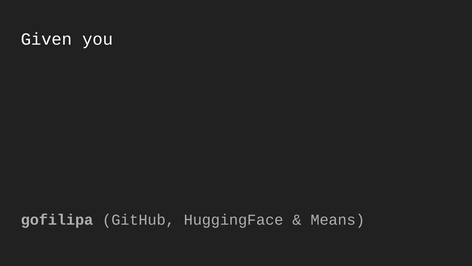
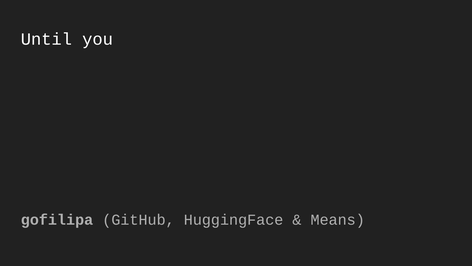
Given: Given -> Until
